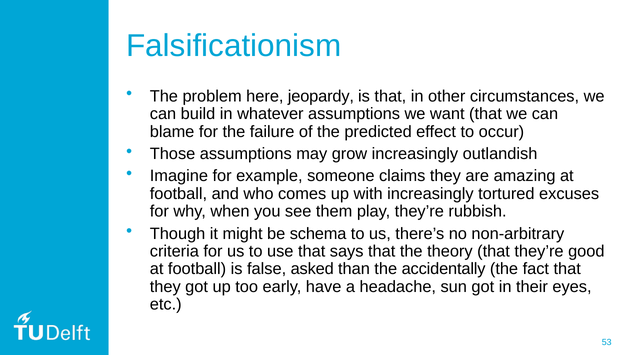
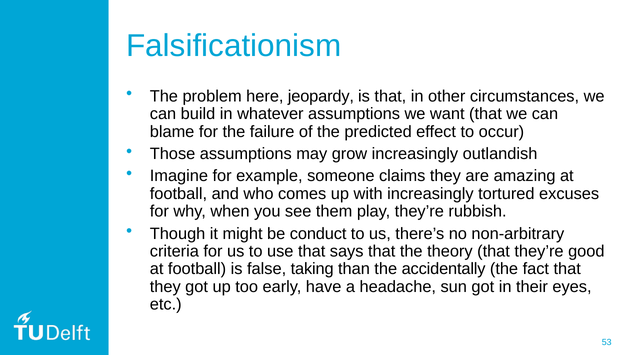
schema: schema -> conduct
asked: asked -> taking
